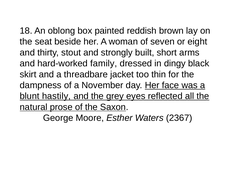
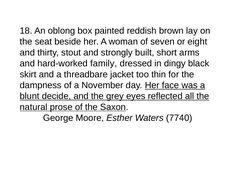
hastily: hastily -> decide
2367: 2367 -> 7740
